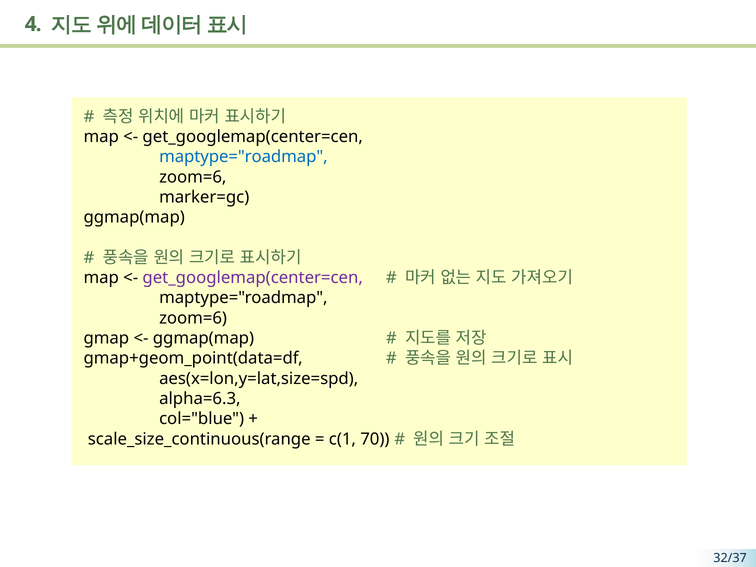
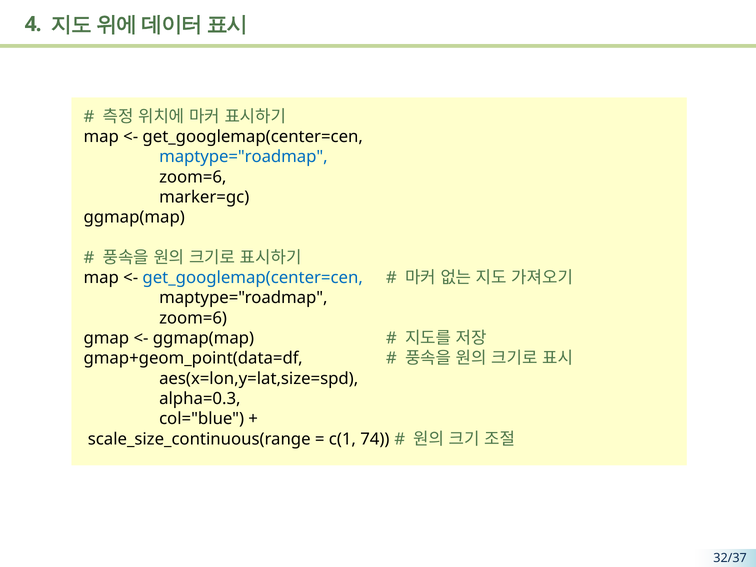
get_googlemap(center=cen at (253, 278) colour: purple -> blue
alpha=6.3: alpha=6.3 -> alpha=0.3
70: 70 -> 74
